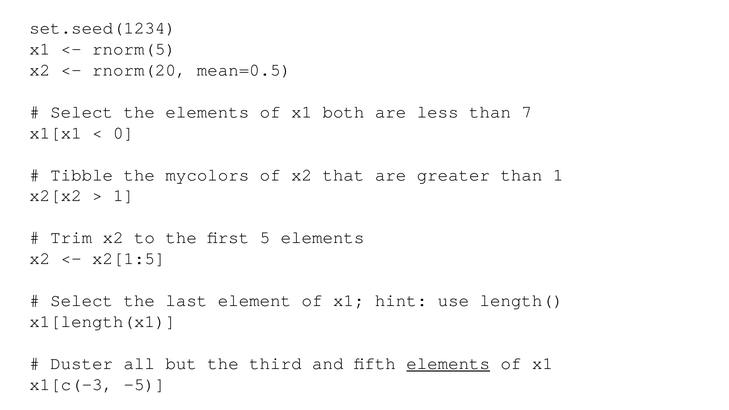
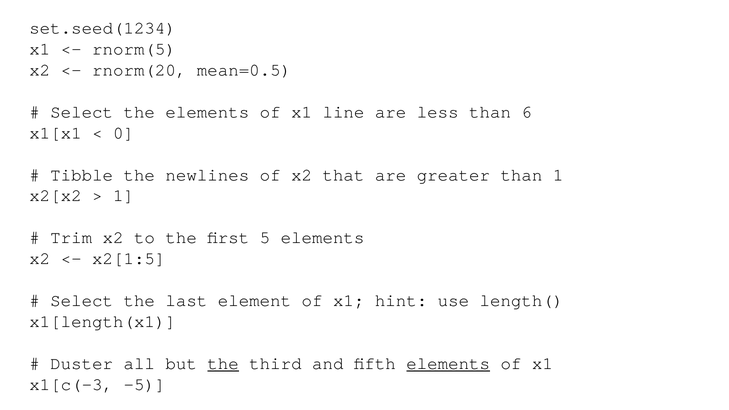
both: both -> line
7: 7 -> 6
mycolors: mycolors -> newlines
the at (223, 363) underline: none -> present
